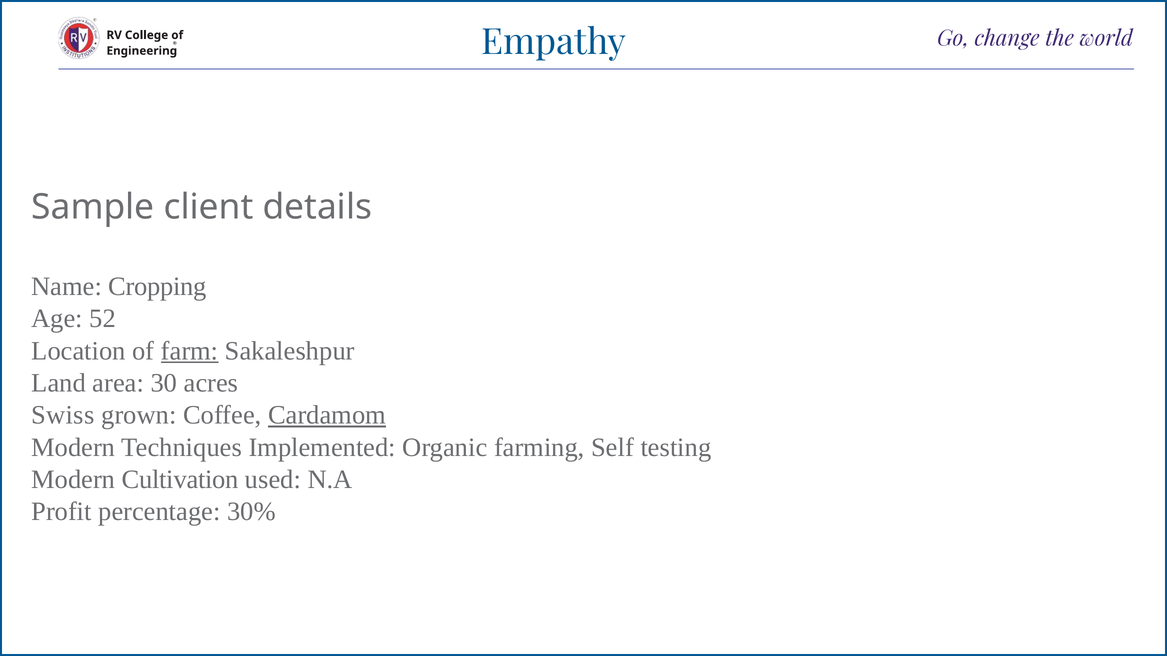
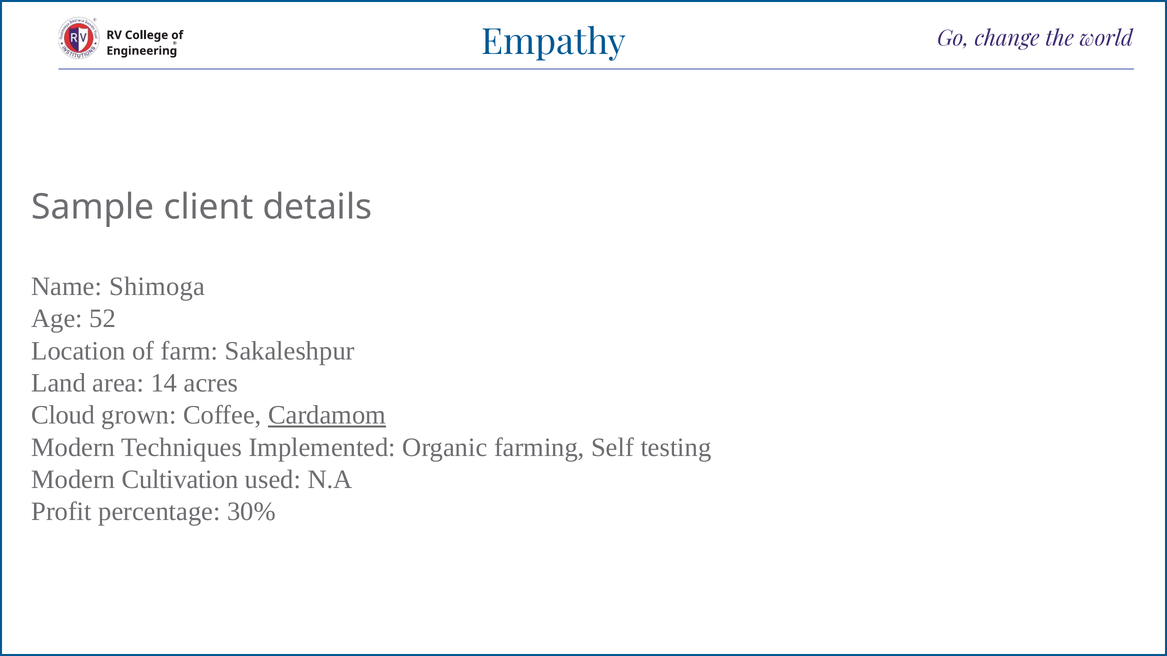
Cropping: Cropping -> Shimoga
farm underline: present -> none
30: 30 -> 14
Swiss: Swiss -> Cloud
